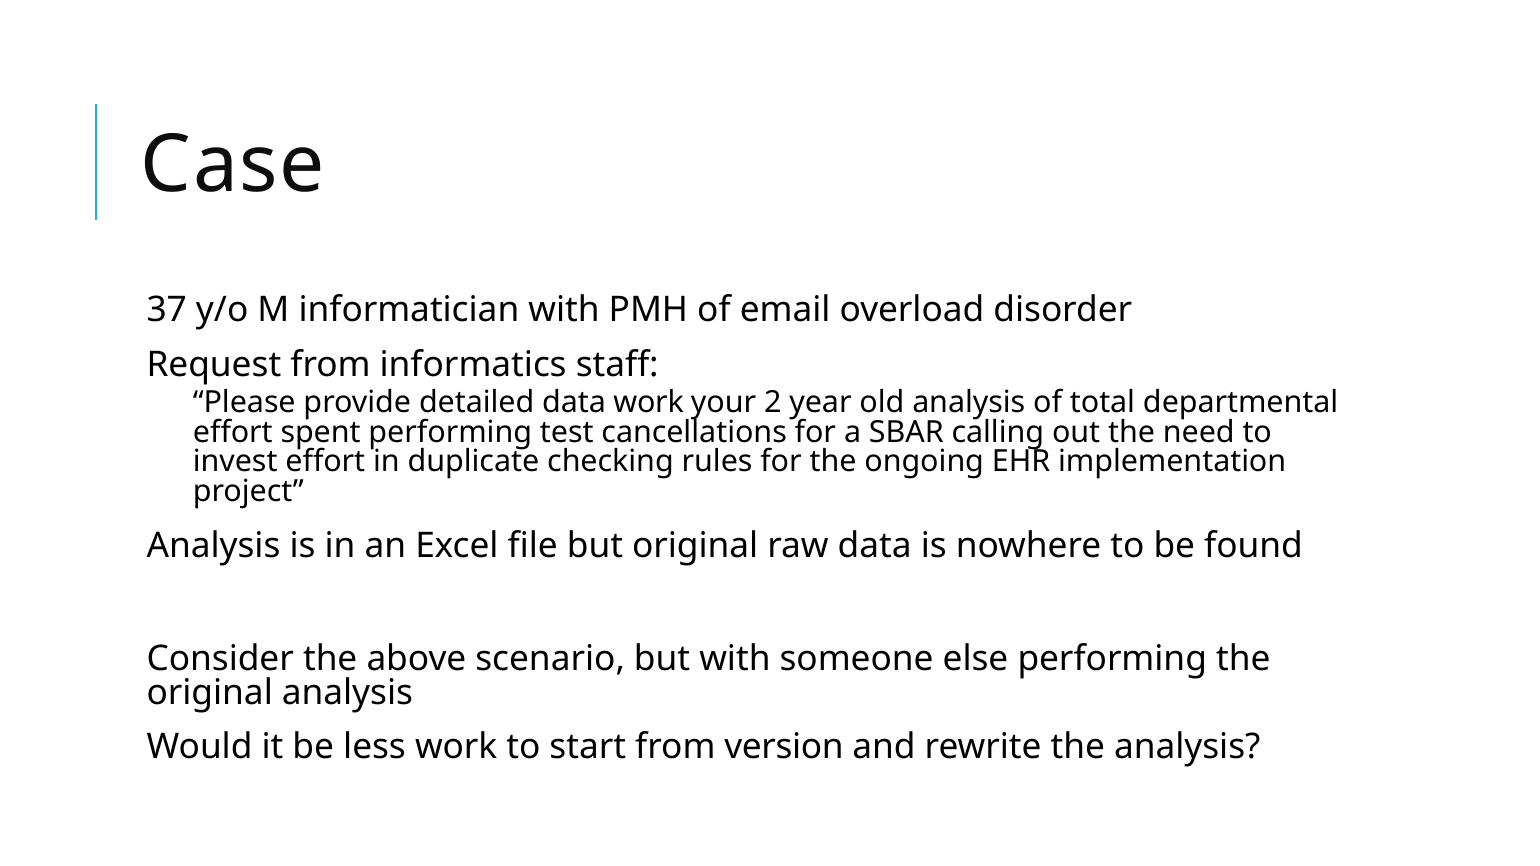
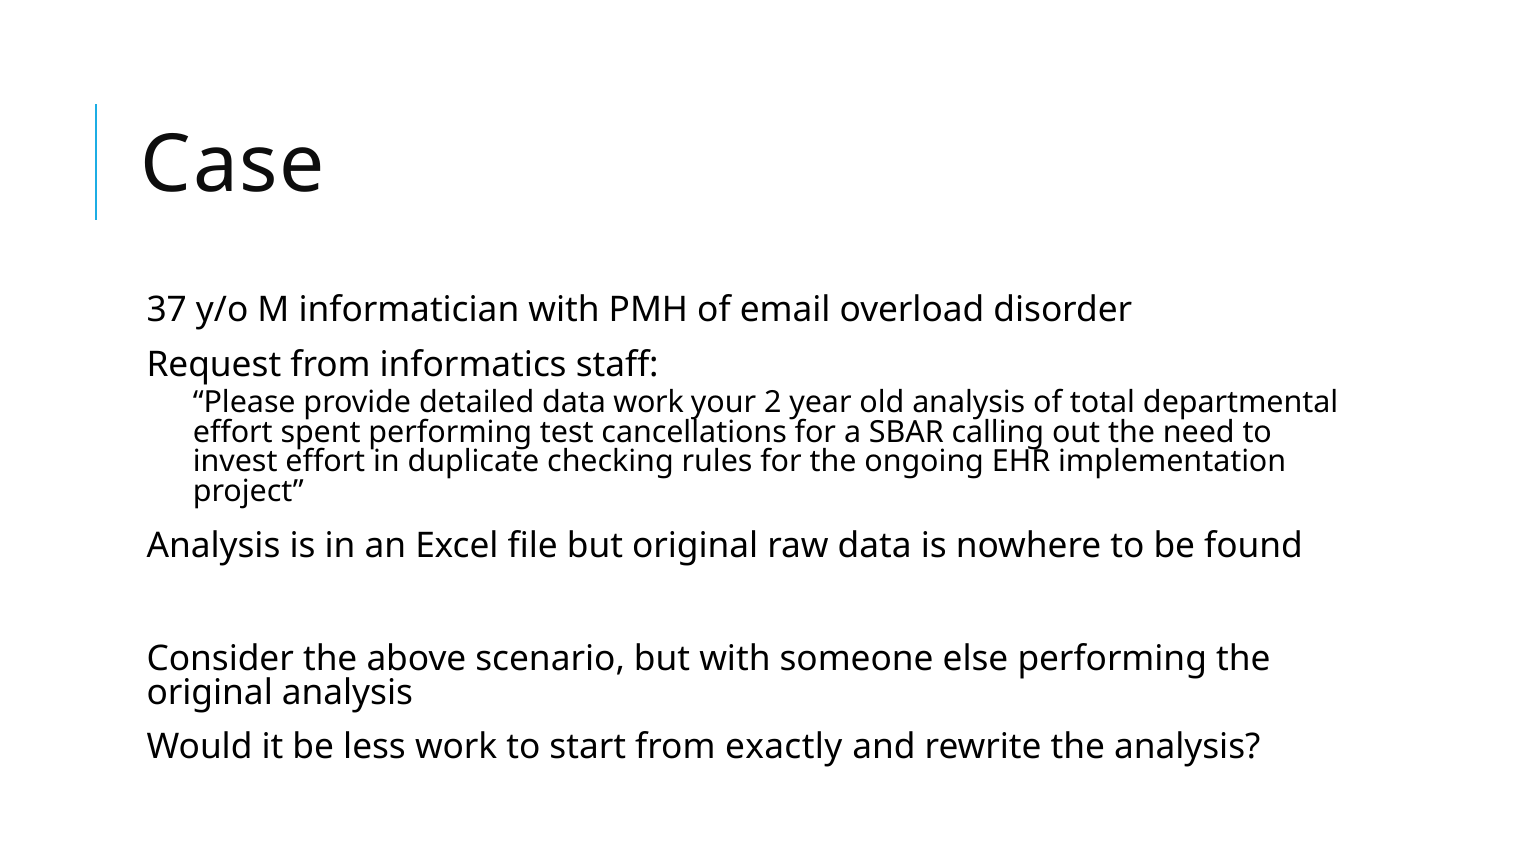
version: version -> exactly
